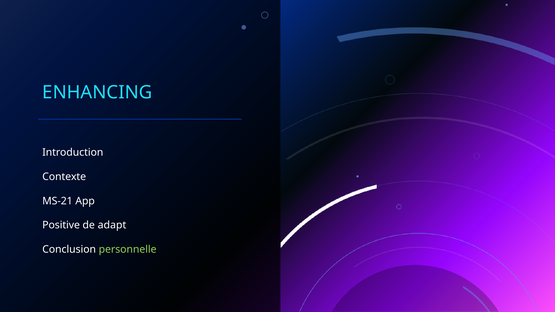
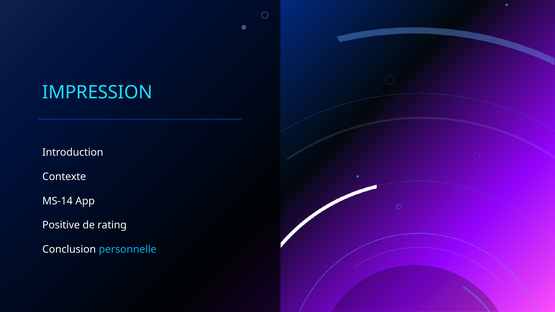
ENHANCING: ENHANCING -> IMPRESSION
MS-21: MS-21 -> MS-14
adapt: adapt -> rating
personnelle colour: light green -> light blue
